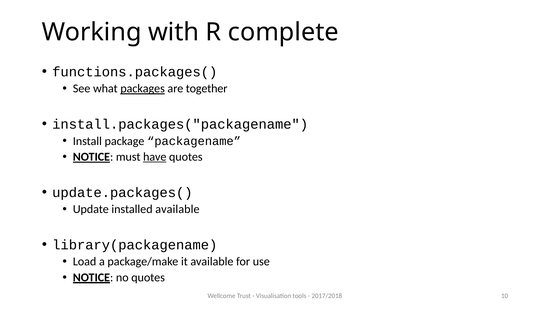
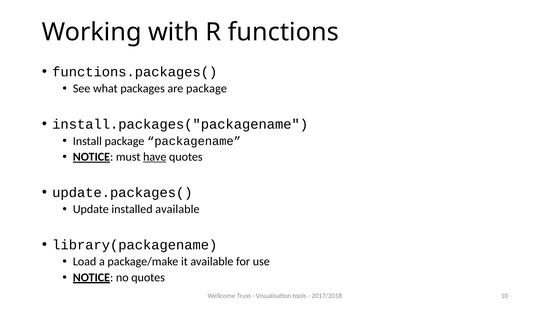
complete: complete -> functions
packages underline: present -> none
are together: together -> package
